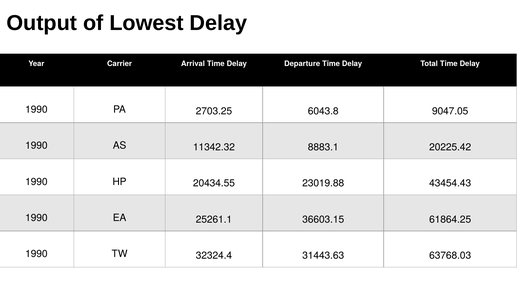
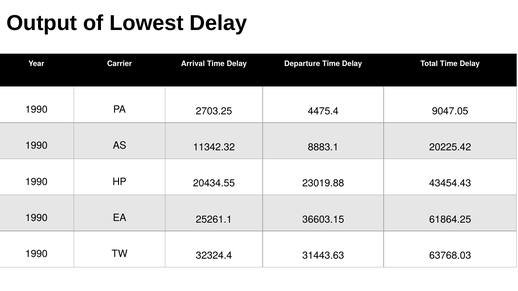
6043.8: 6043.8 -> 4475.4
